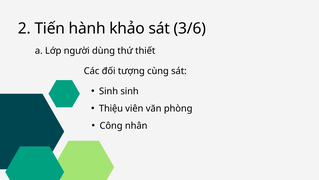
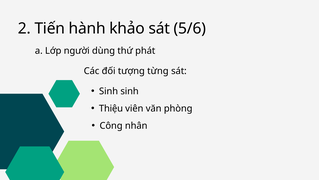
3/6: 3/6 -> 5/6
thiết: thiết -> phát
cùng: cùng -> từng
